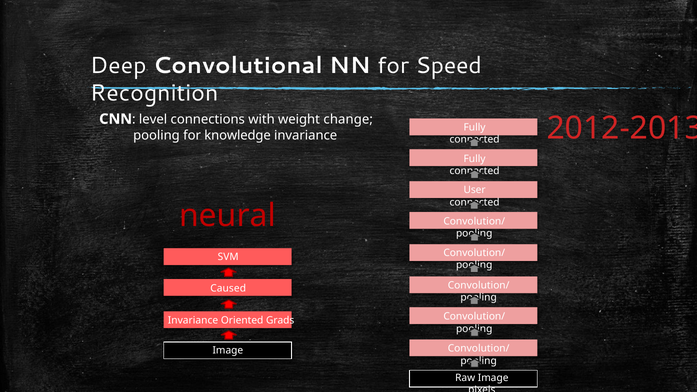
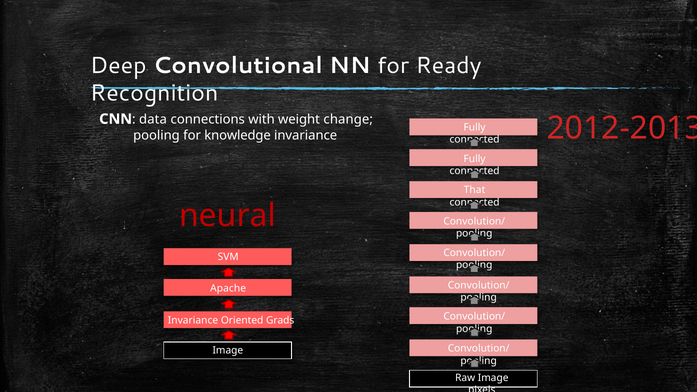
Speed: Speed -> Ready
level: level -> data
User: User -> That
Caused: Caused -> Apache
